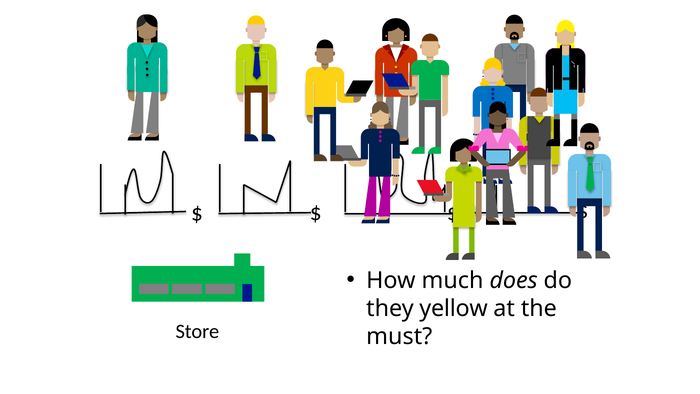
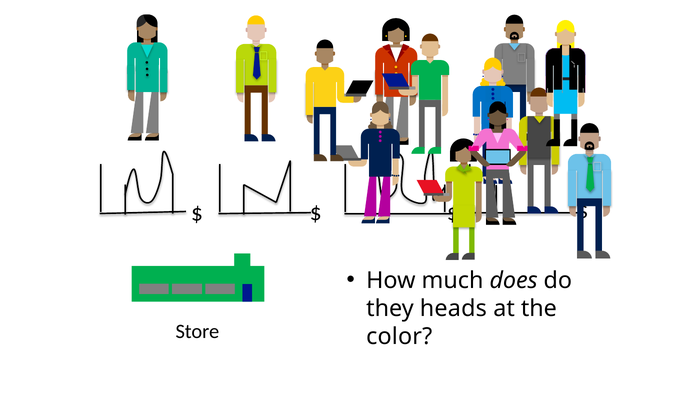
yellow: yellow -> heads
must: must -> color
